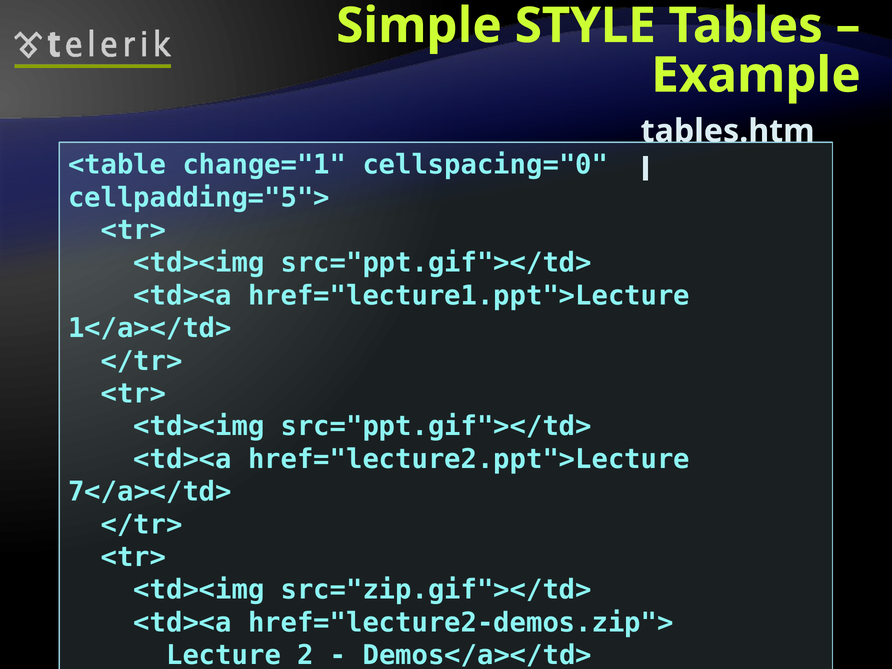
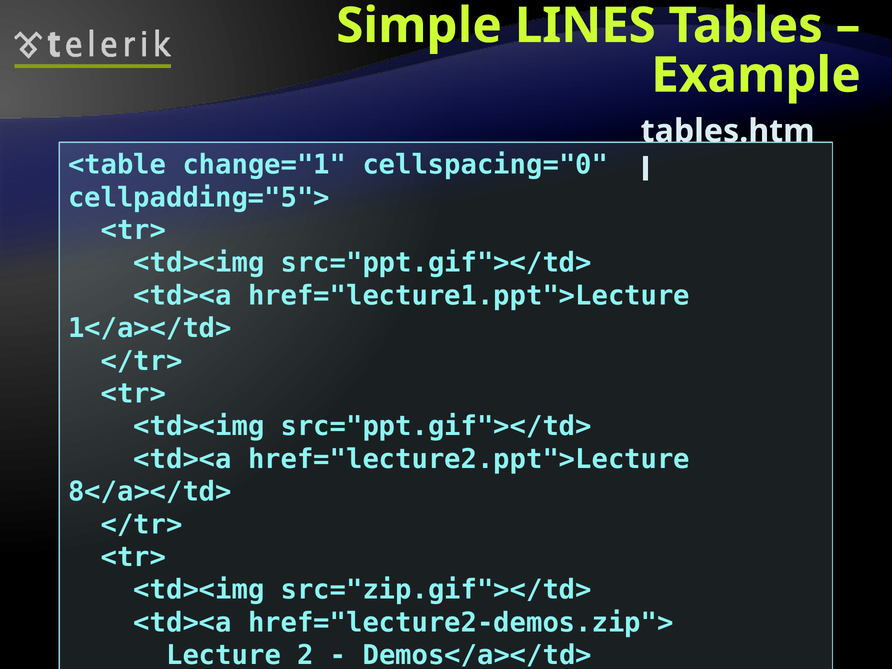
STYLE: STYLE -> LINES
7</a></td>: 7</a></td> -> 8</a></td>
